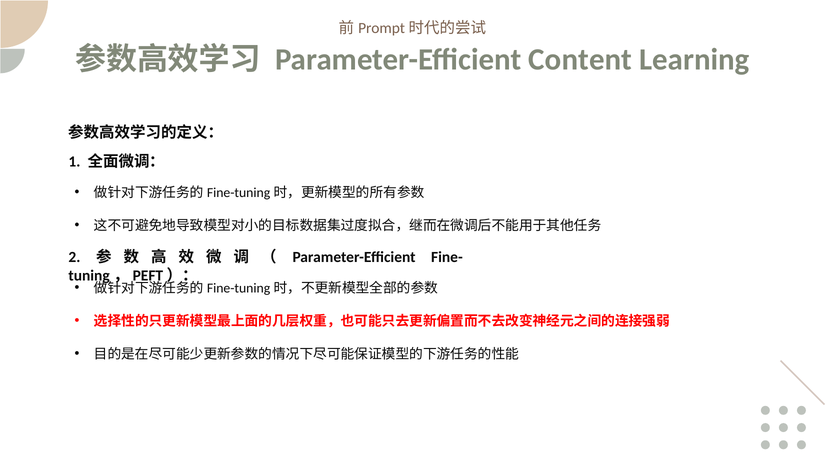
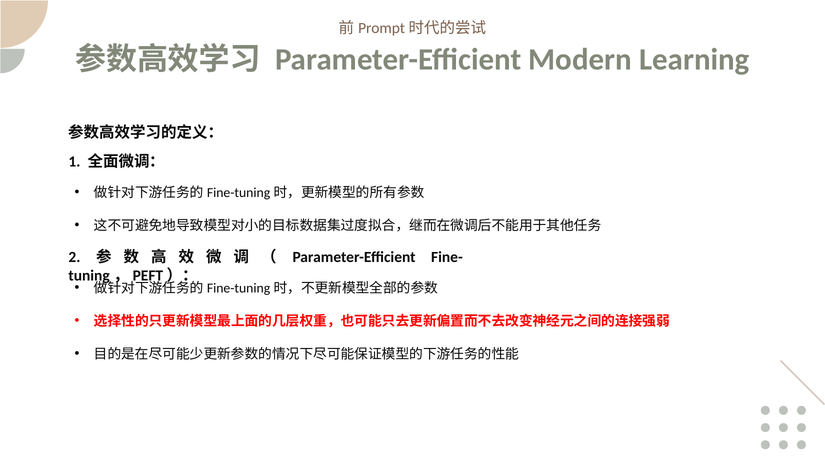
Content: Content -> Modern
